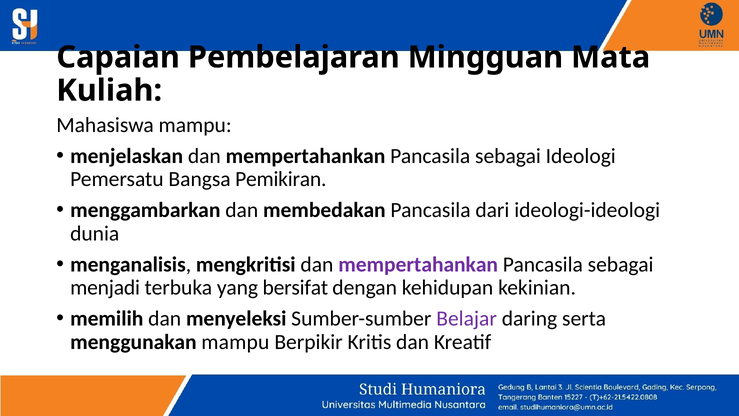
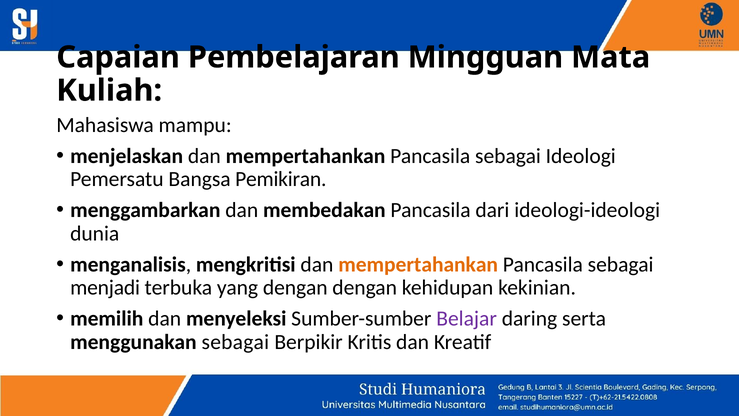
mempertahankan at (418, 264) colour: purple -> orange
yang bersifat: bersifat -> dengan
menggunakan mampu: mampu -> sebagai
